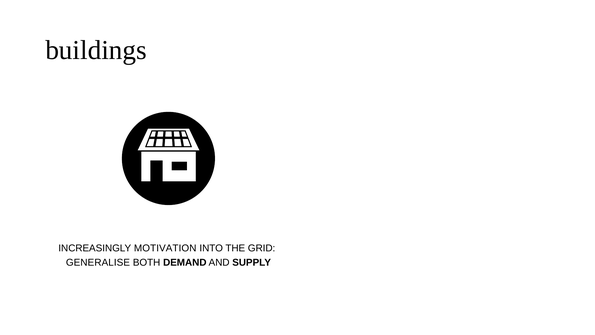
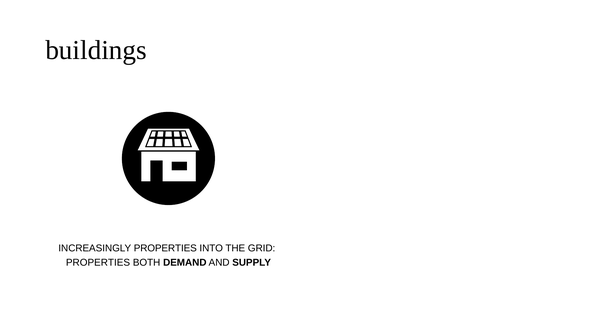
INCREASINGLY MOTIVATION: MOTIVATION -> PROPERTIES
GENERALISE at (98, 262): GENERALISE -> PROPERTIES
